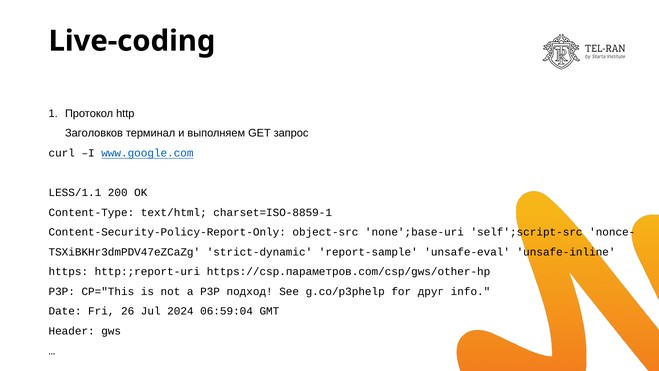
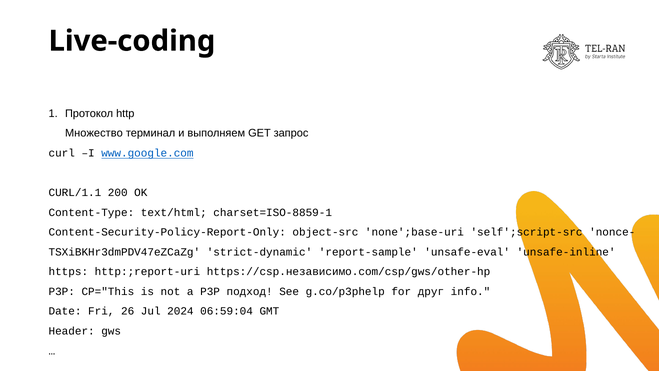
Заголовков: Заголовков -> Множество
LESS/1.1: LESS/1.1 -> CURL/1.1
https://csp.параметров.com/csp/gws/other-hp: https://csp.параметров.com/csp/gws/other-hp -> https://csp.независимо.com/csp/gws/other-hp
